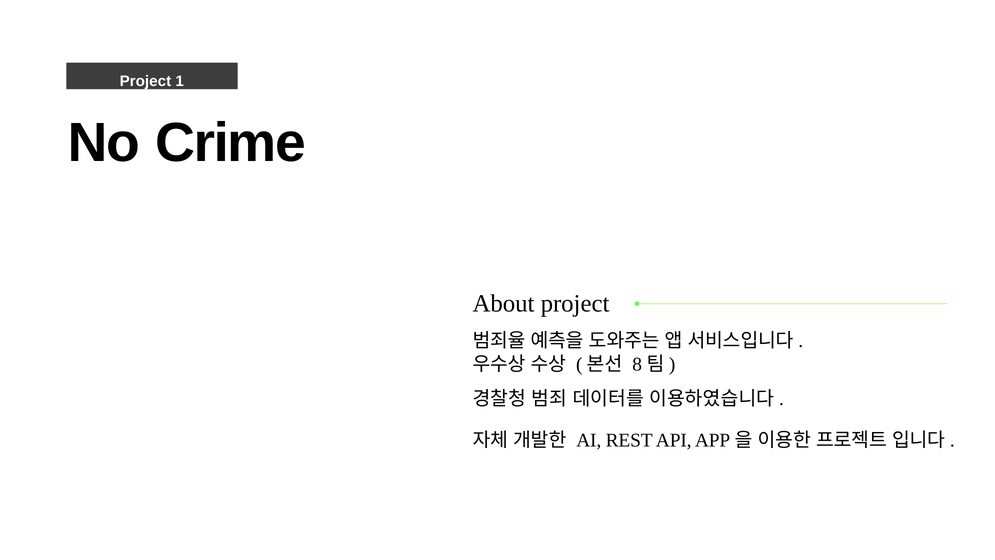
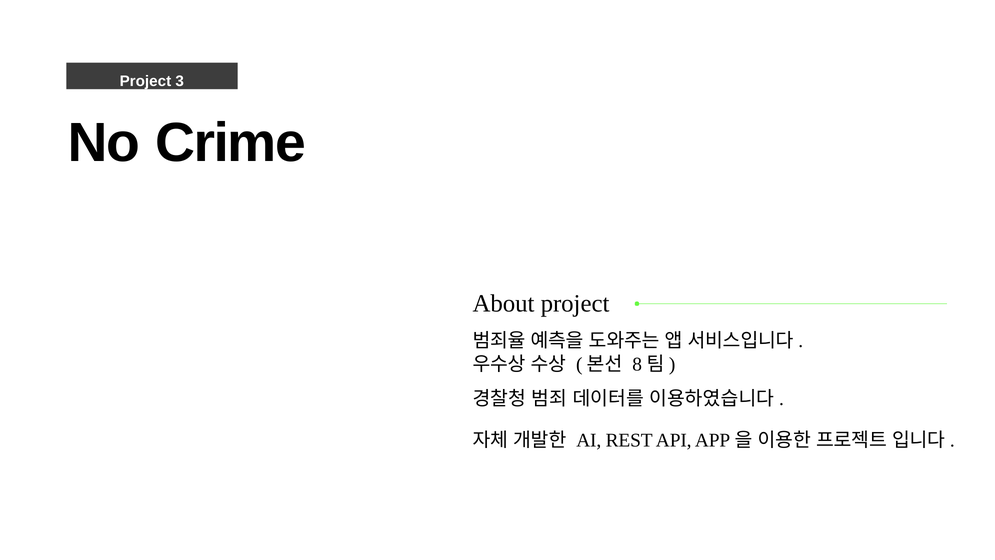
1: 1 -> 3
